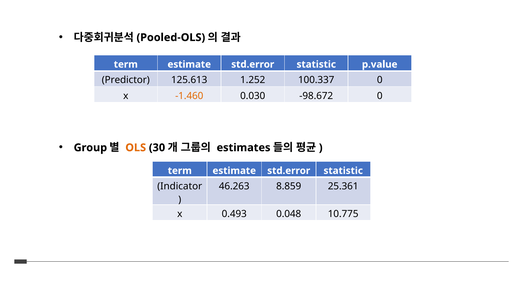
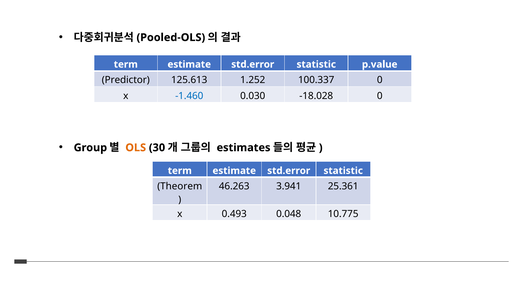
-1.460 colour: orange -> blue
-98.672: -98.672 -> -18.028
Indicator: Indicator -> Theorem
8.859: 8.859 -> 3.941
